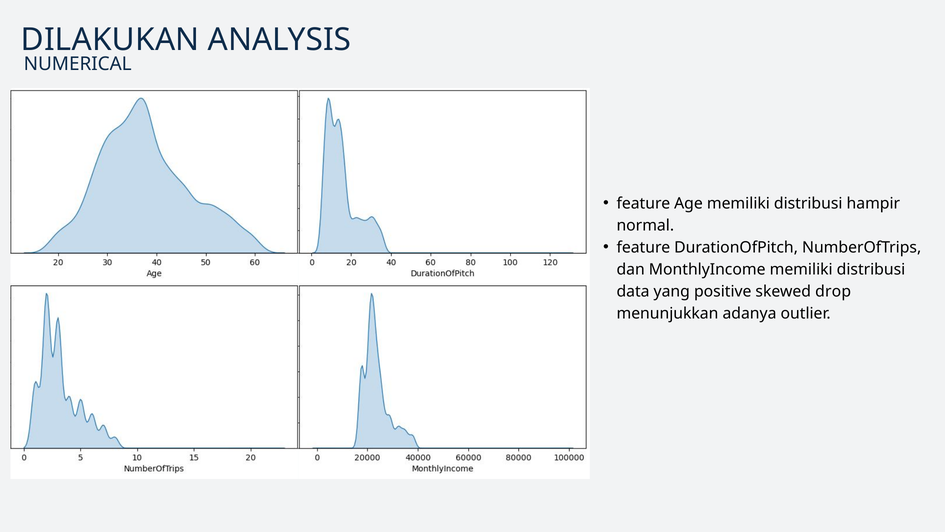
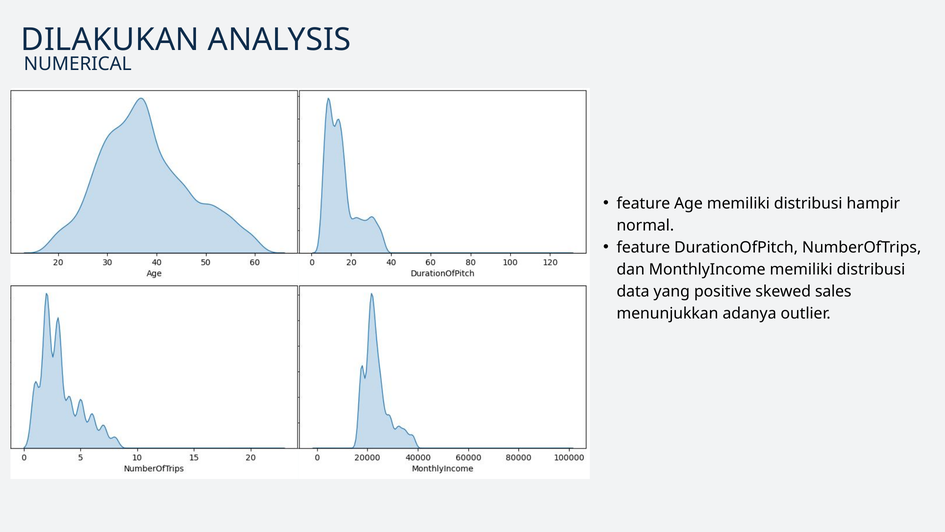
drop: drop -> sales
